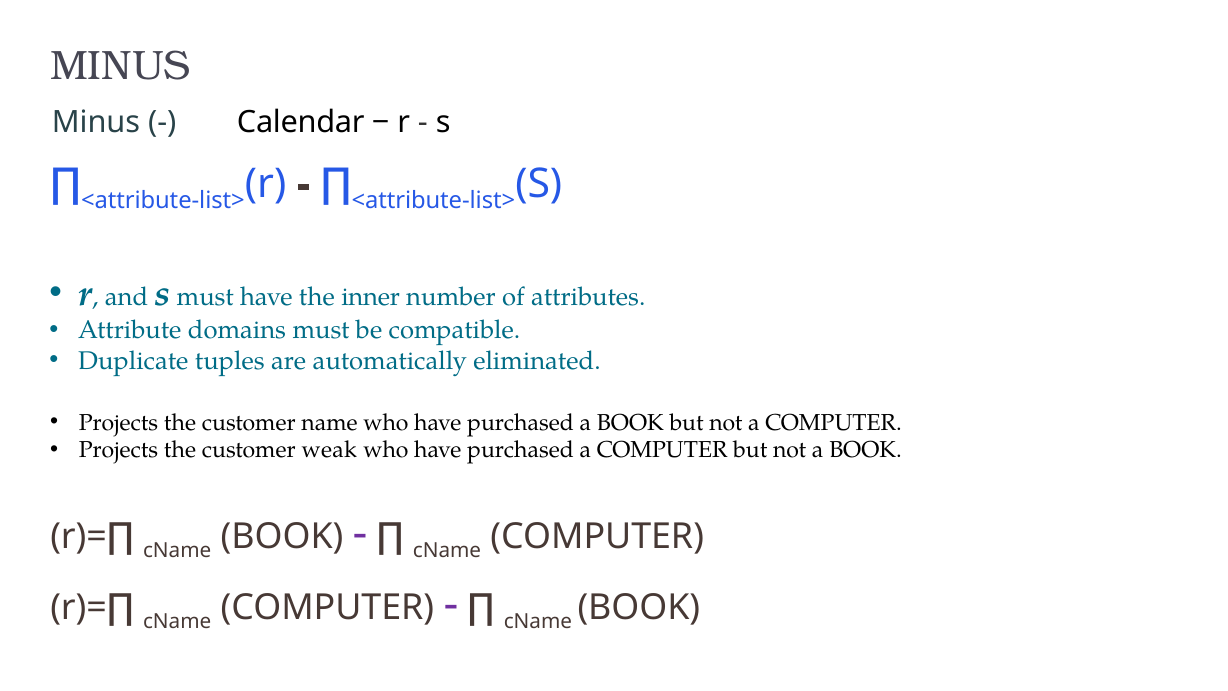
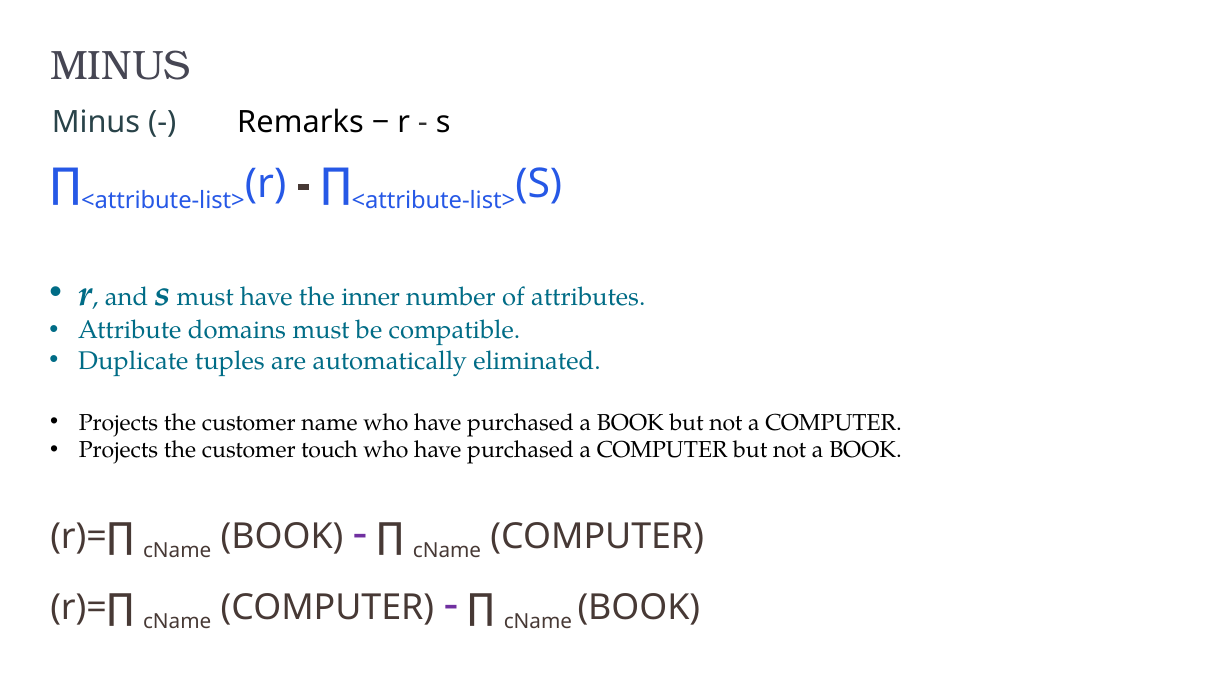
Calendar: Calendar -> Remarks
weak: weak -> touch
